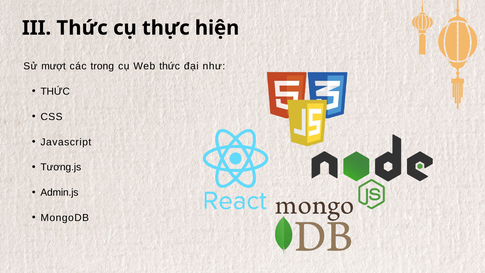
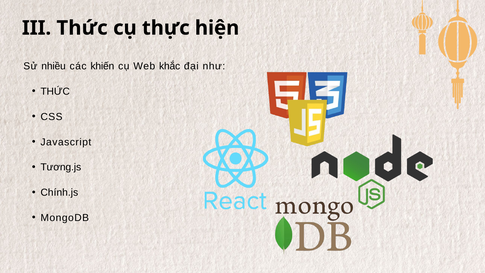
mượt: mượt -> nhiều
trong: trong -> khiến
Web thức: thức -> khắc
Admin.js: Admin.js -> Chính.js
